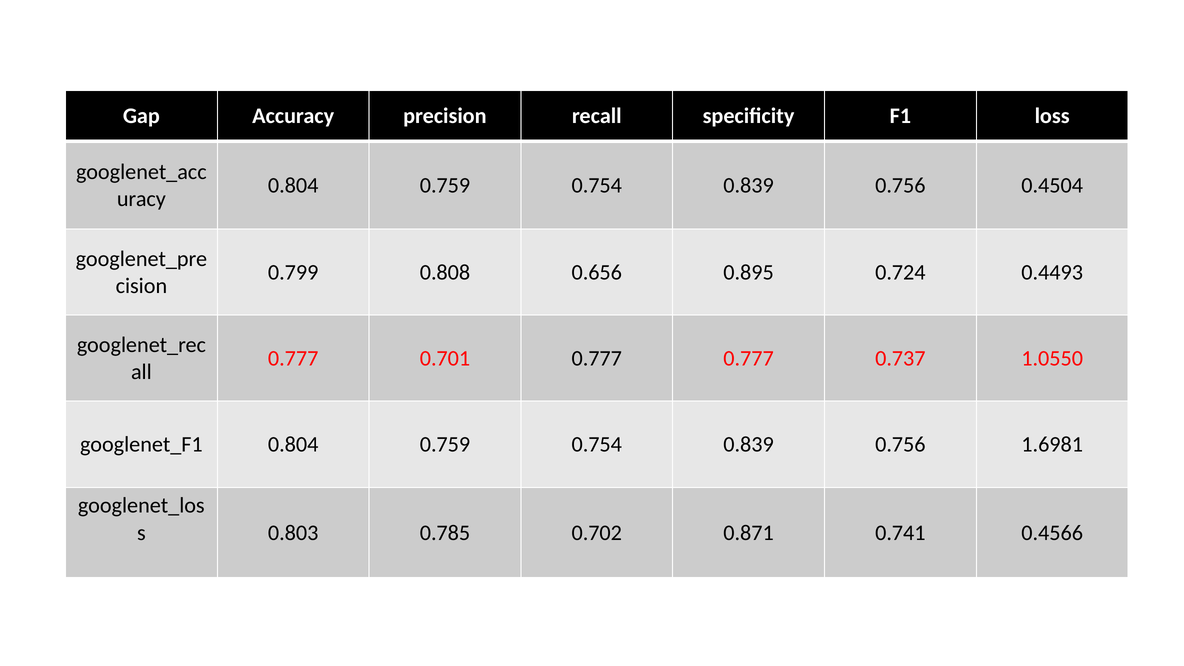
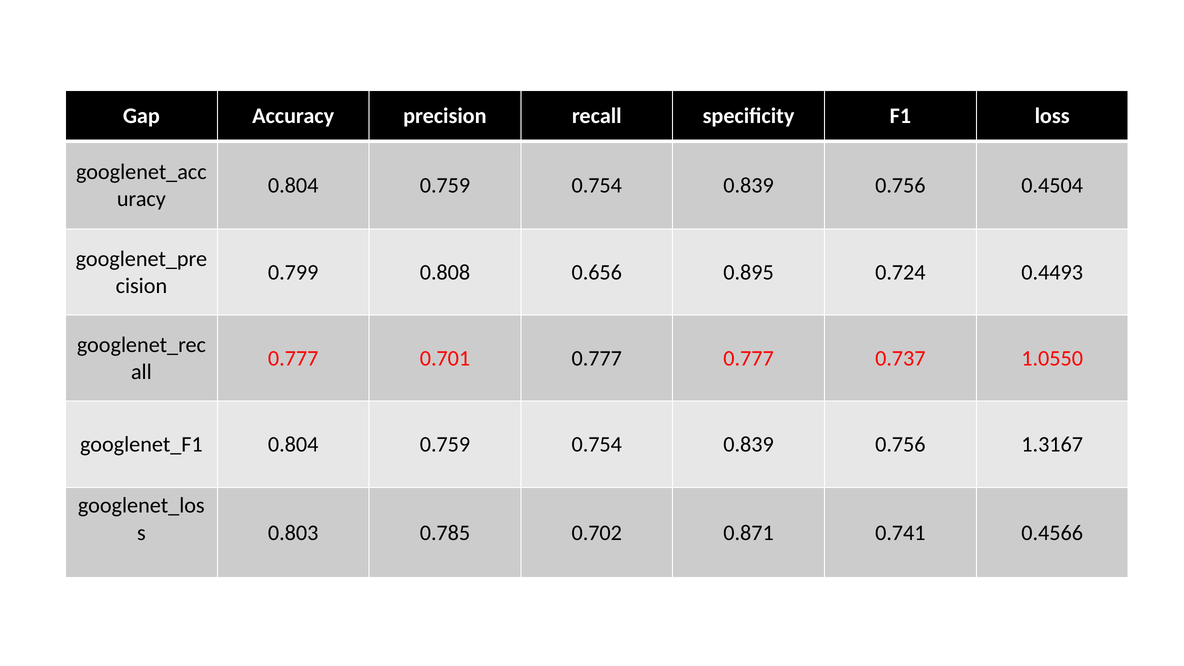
1.6981: 1.6981 -> 1.3167
